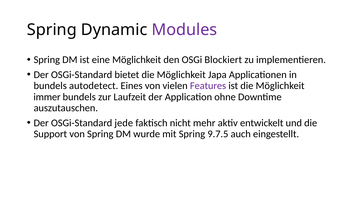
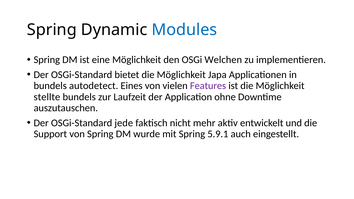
Modules colour: purple -> blue
Blockiert: Blockiert -> Welchen
immer: immer -> stellte
9.7.5: 9.7.5 -> 5.9.1
